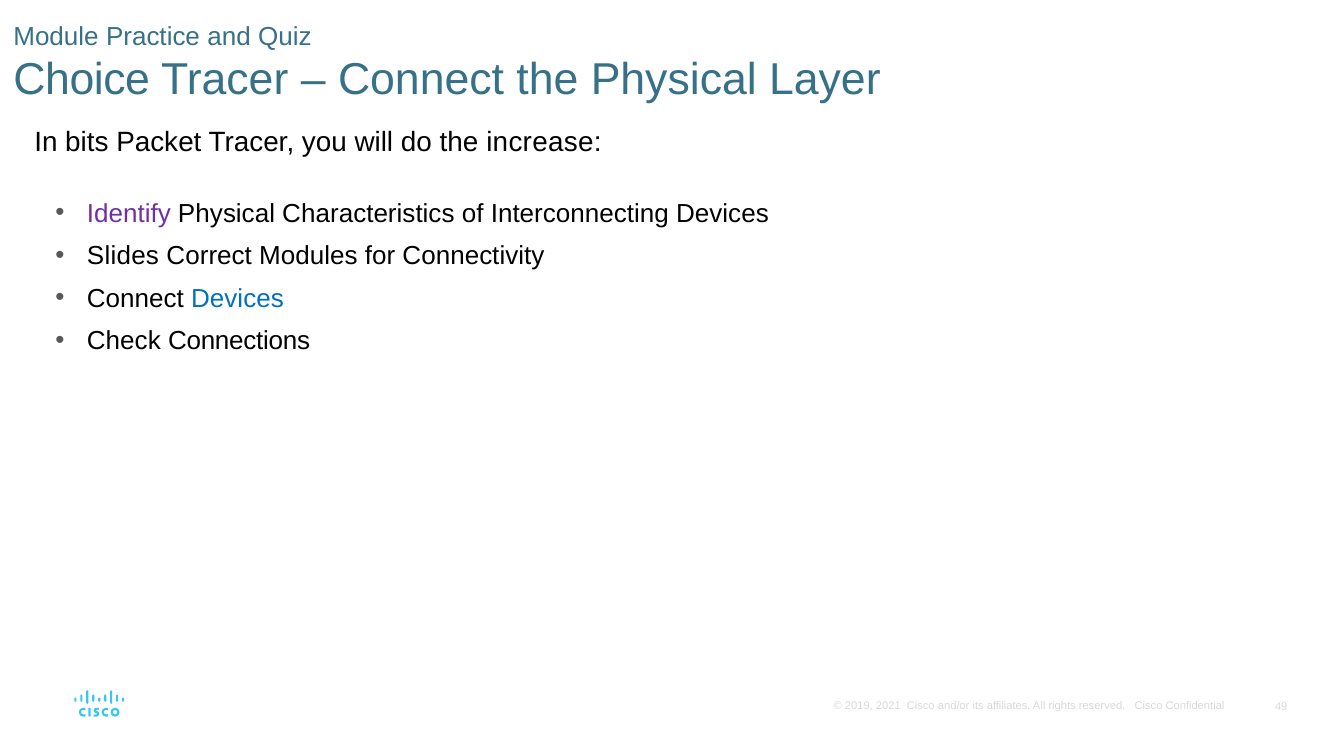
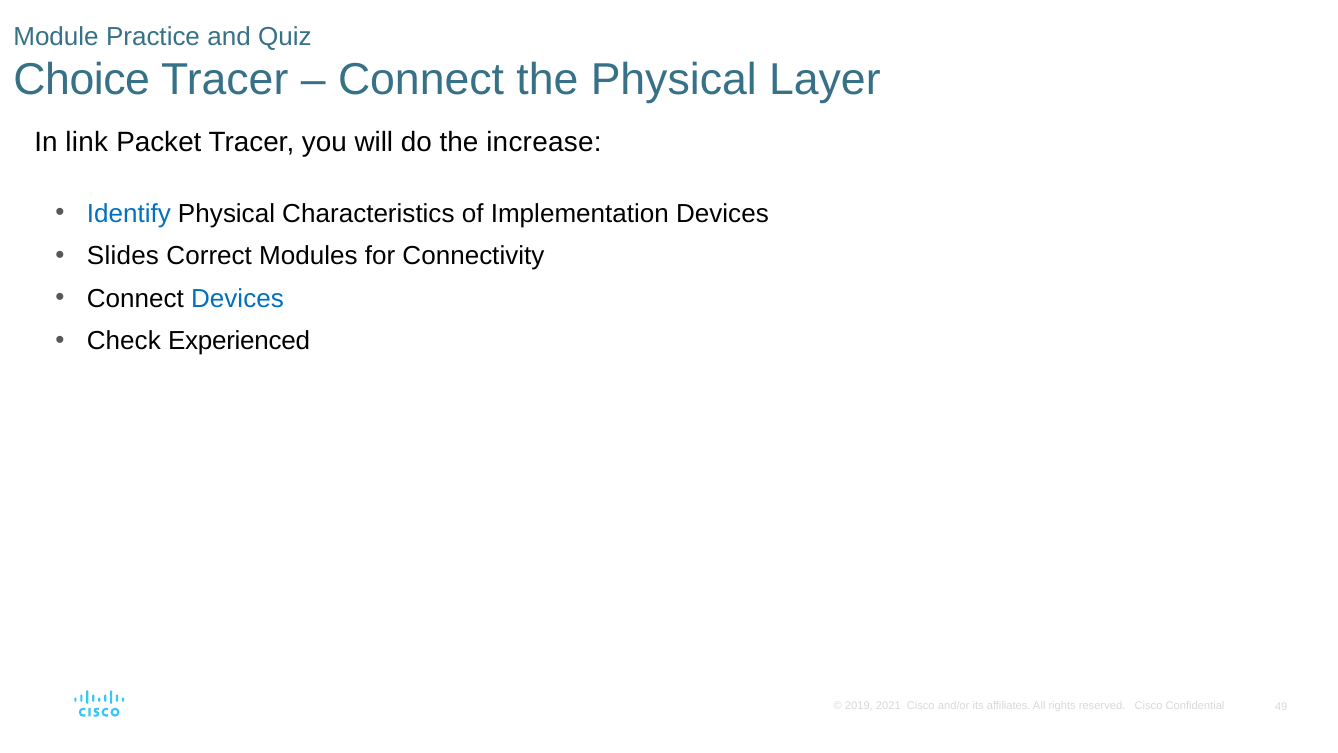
bits: bits -> link
Identify colour: purple -> blue
Interconnecting: Interconnecting -> Implementation
Connections: Connections -> Experienced
